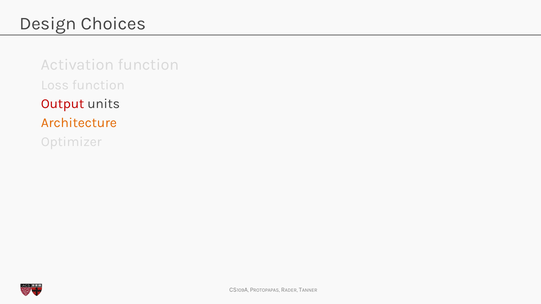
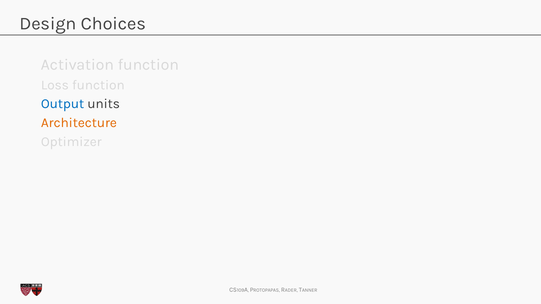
Output colour: red -> blue
